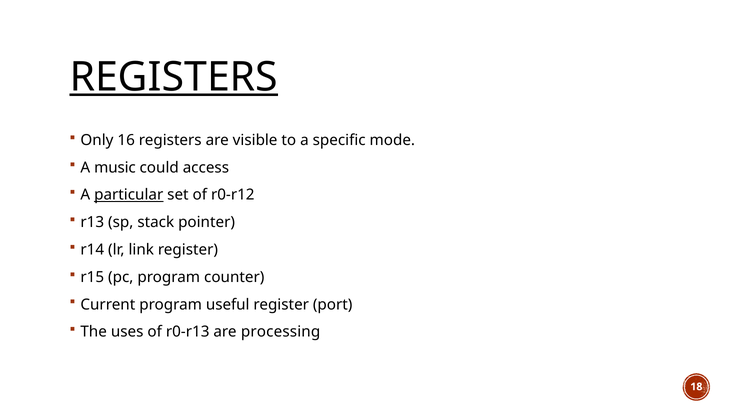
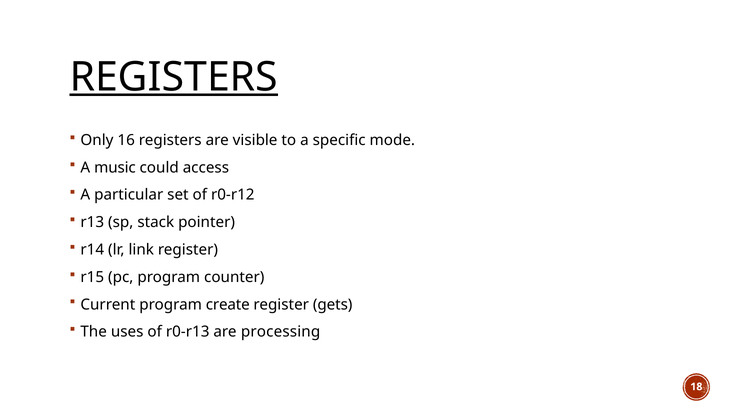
particular underline: present -> none
useful: useful -> create
port: port -> gets
